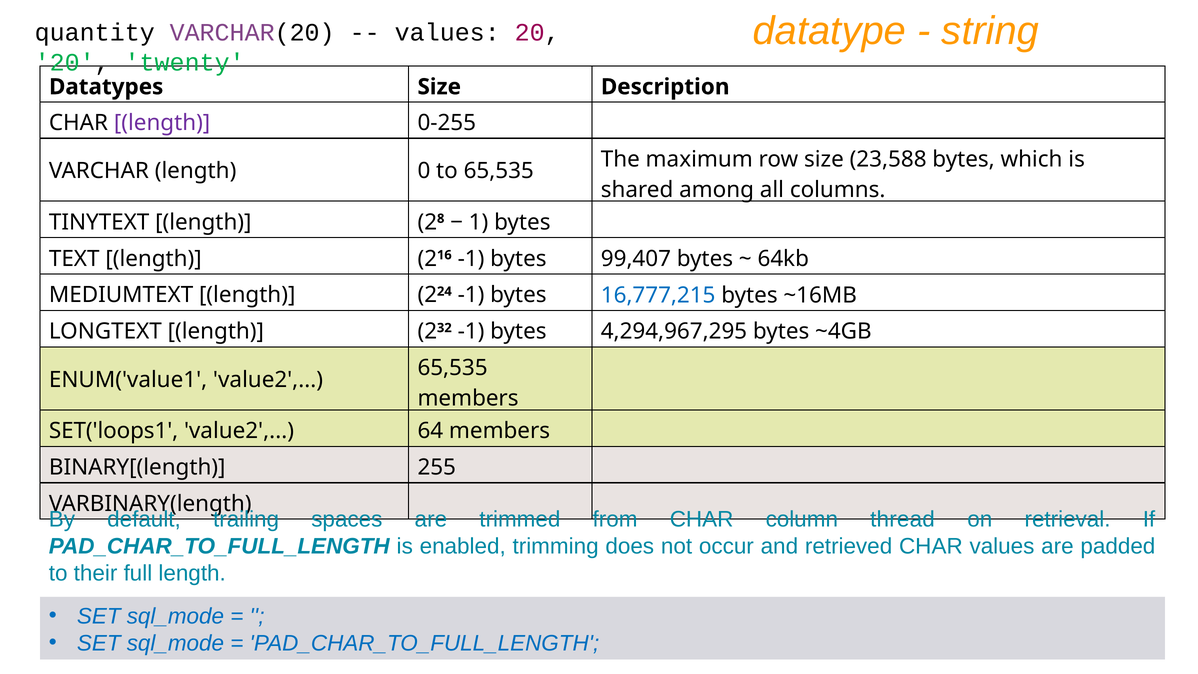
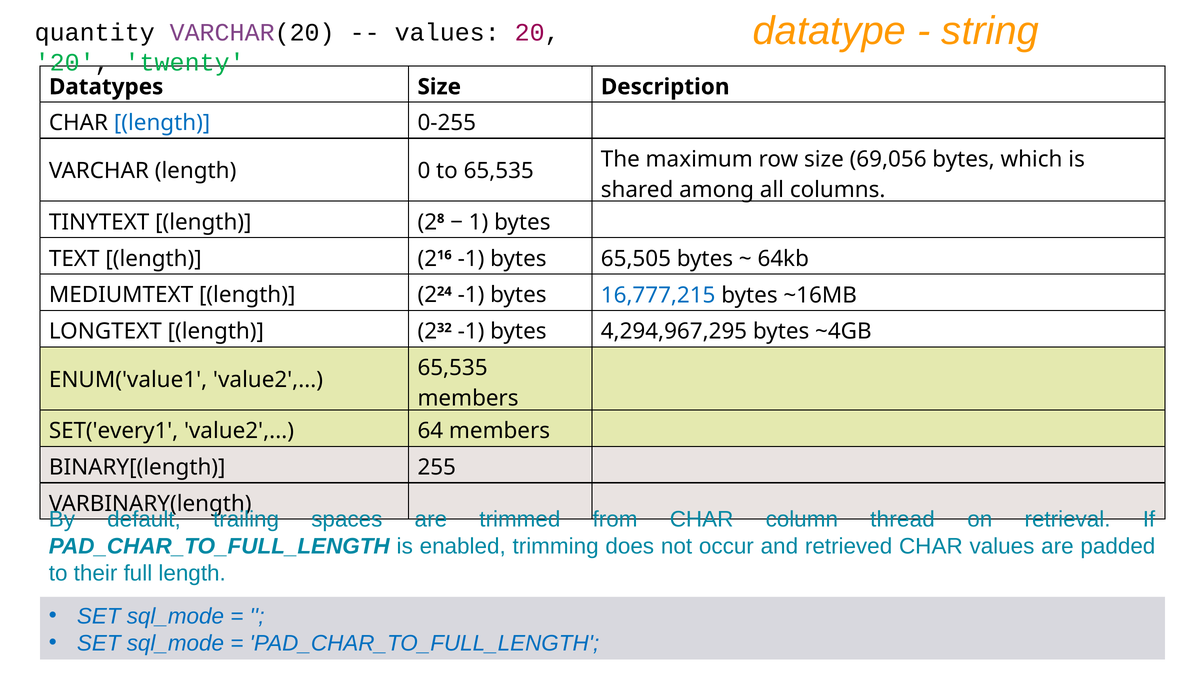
length at (162, 123) colour: purple -> blue
23,588: 23,588 -> 69,056
99,407: 99,407 -> 65,505
SET('loops1: SET('loops1 -> SET('every1
